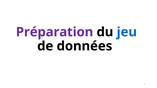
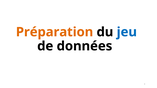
Préparation colour: purple -> orange
